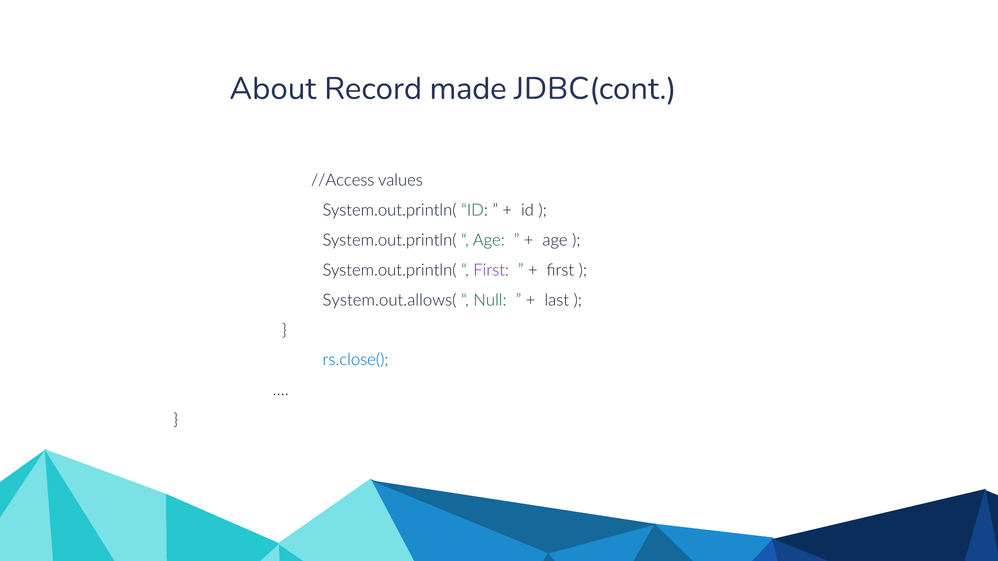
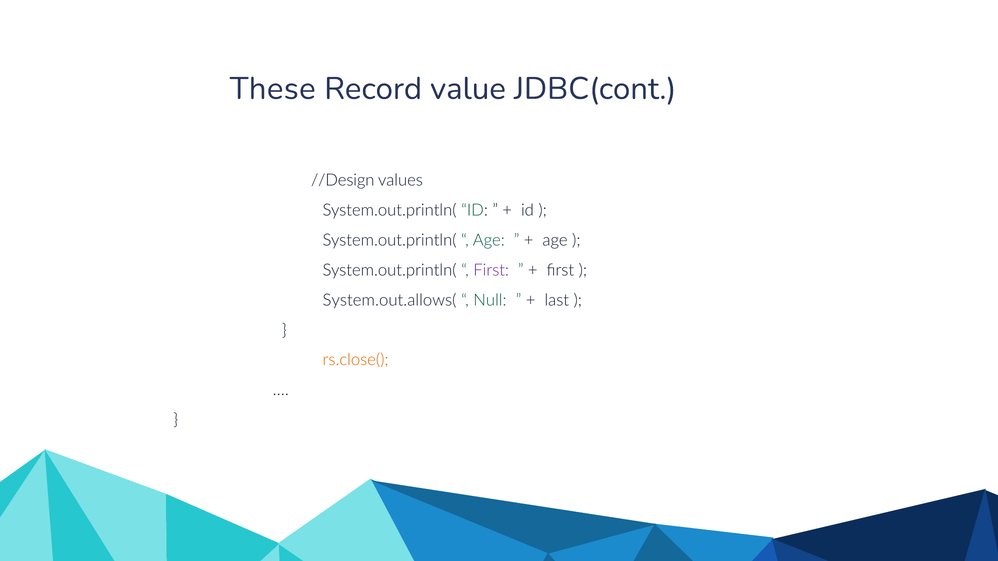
About: About -> These
made: made -> value
//Access: //Access -> //Design
rs.close( colour: blue -> orange
